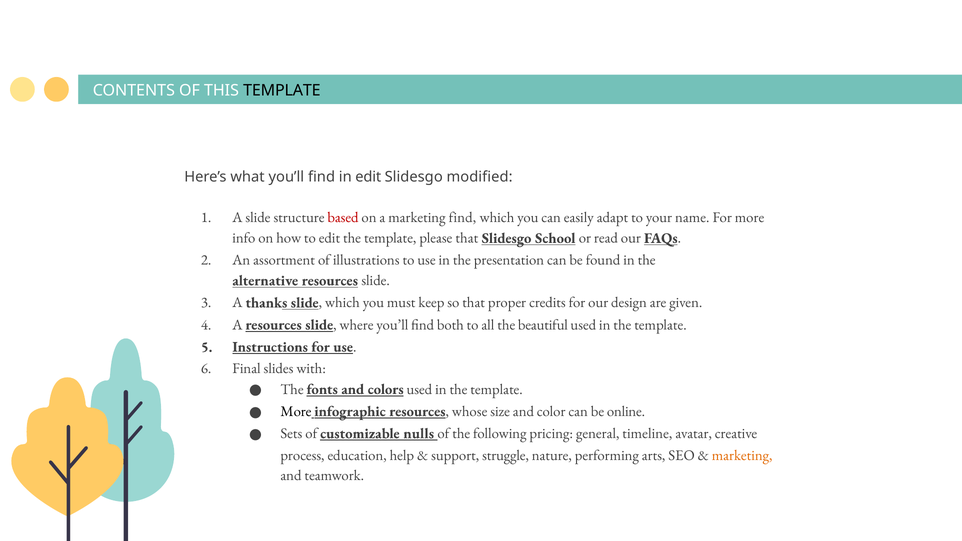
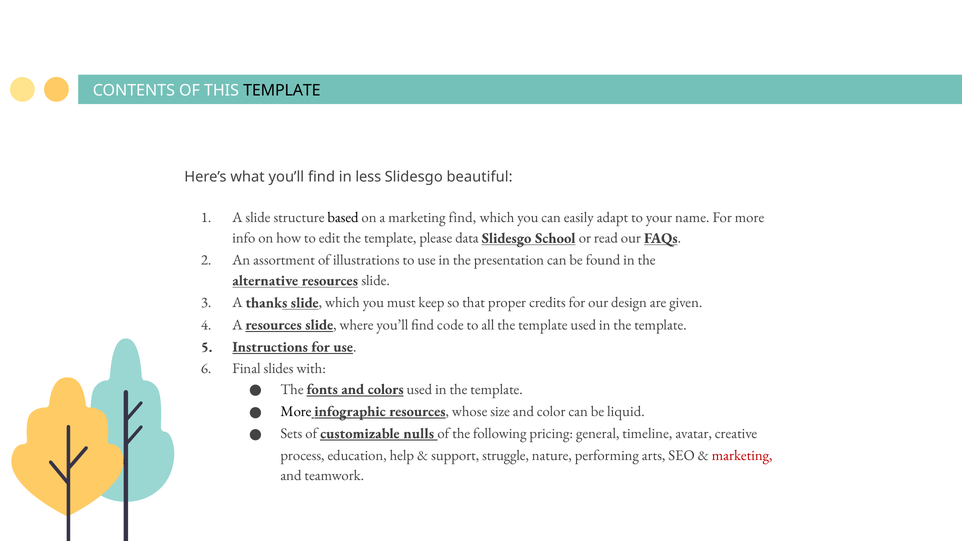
in edit: edit -> less
modified: modified -> beautiful
based colour: red -> black
please that: that -> data
both: both -> code
all the beautiful: beautiful -> template
online: online -> liquid
marketing at (742, 455) colour: orange -> red
